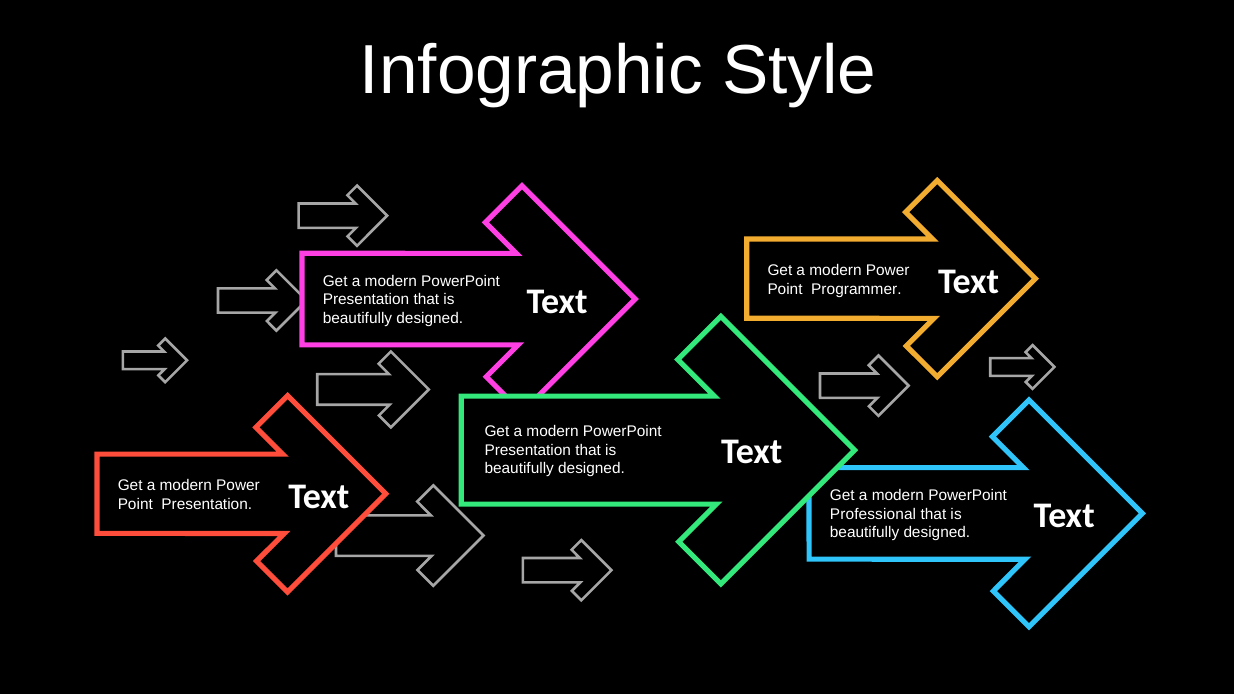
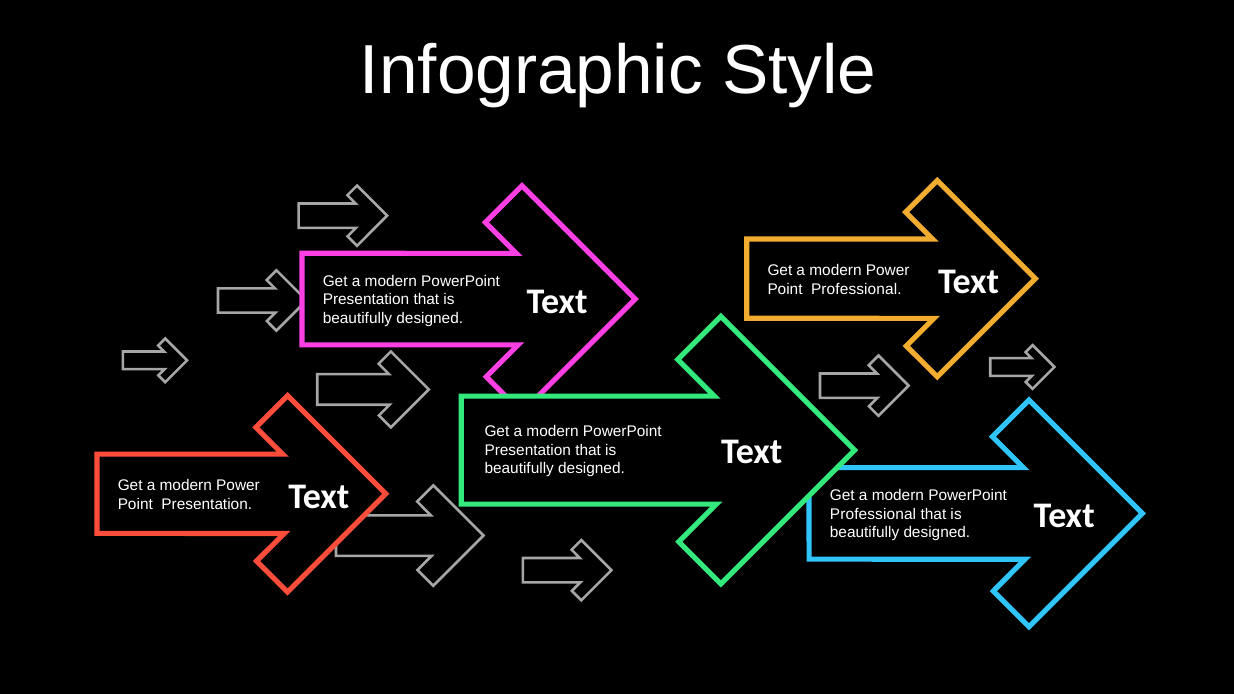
Point Programmer: Programmer -> Professional
